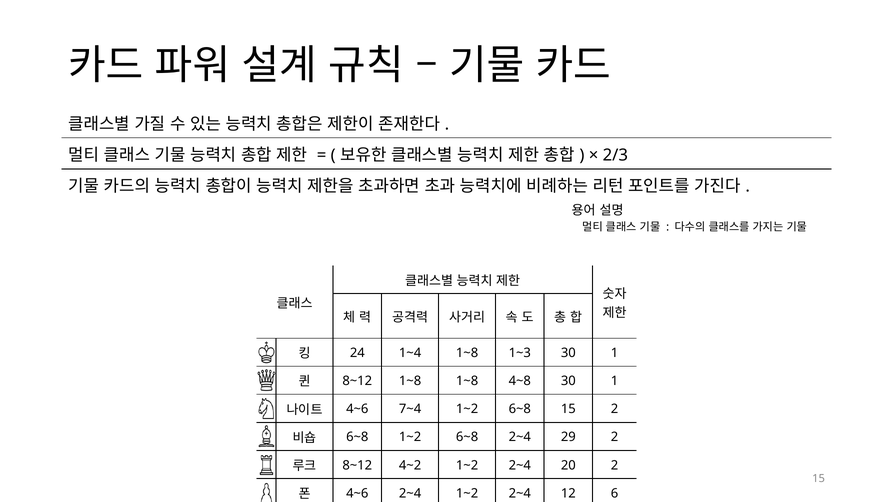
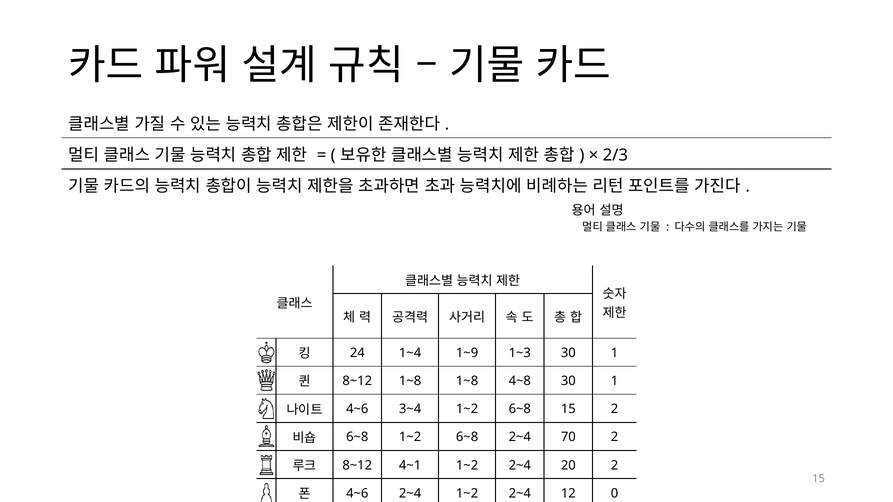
1~4 1~8: 1~8 -> 1~9
7~4: 7~4 -> 3~4
29: 29 -> 70
4~2: 4~2 -> 4~1
6: 6 -> 0
